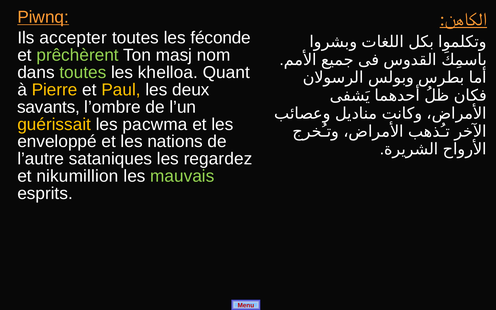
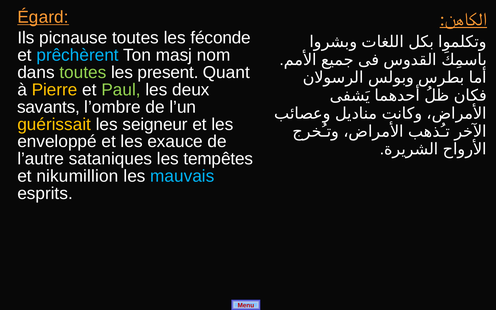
Piwnq: Piwnq -> Égard
accepter: accepter -> picnause
prêchèrent colour: light green -> light blue
khelloa: khelloa -> present
Paul colour: yellow -> light green
pacwma: pacwma -> seigneur
nations: nations -> exauce
regardez: regardez -> tempêtes
mauvais colour: light green -> light blue
